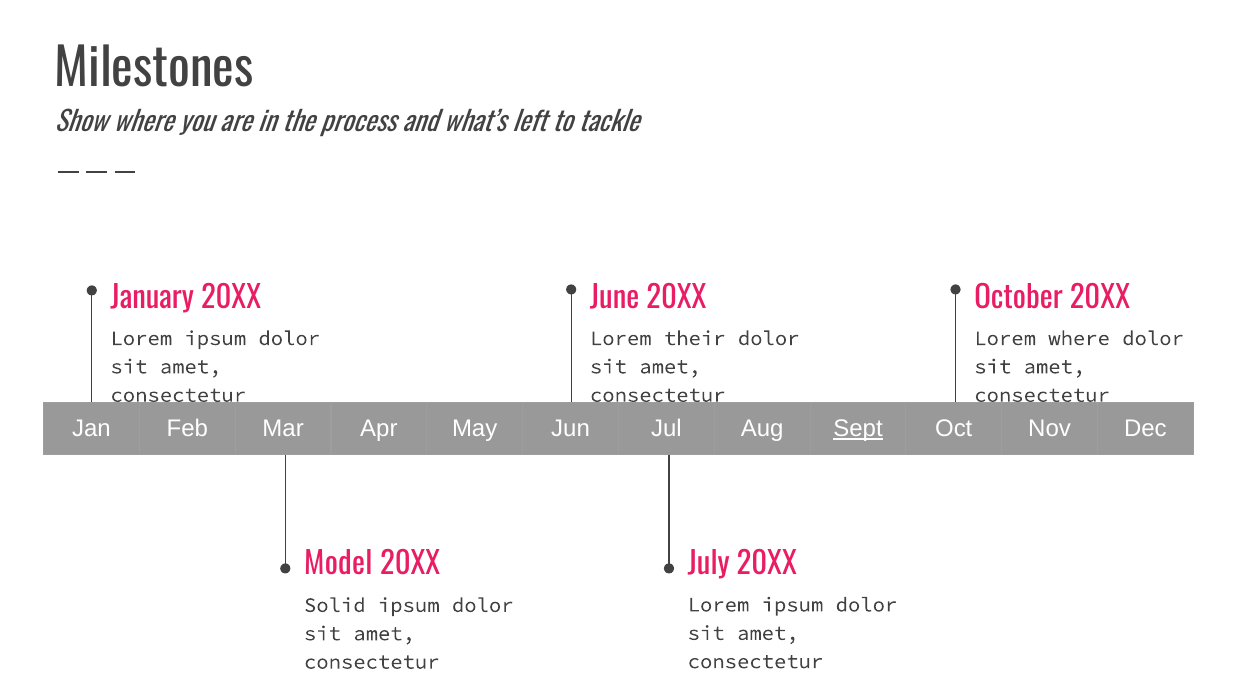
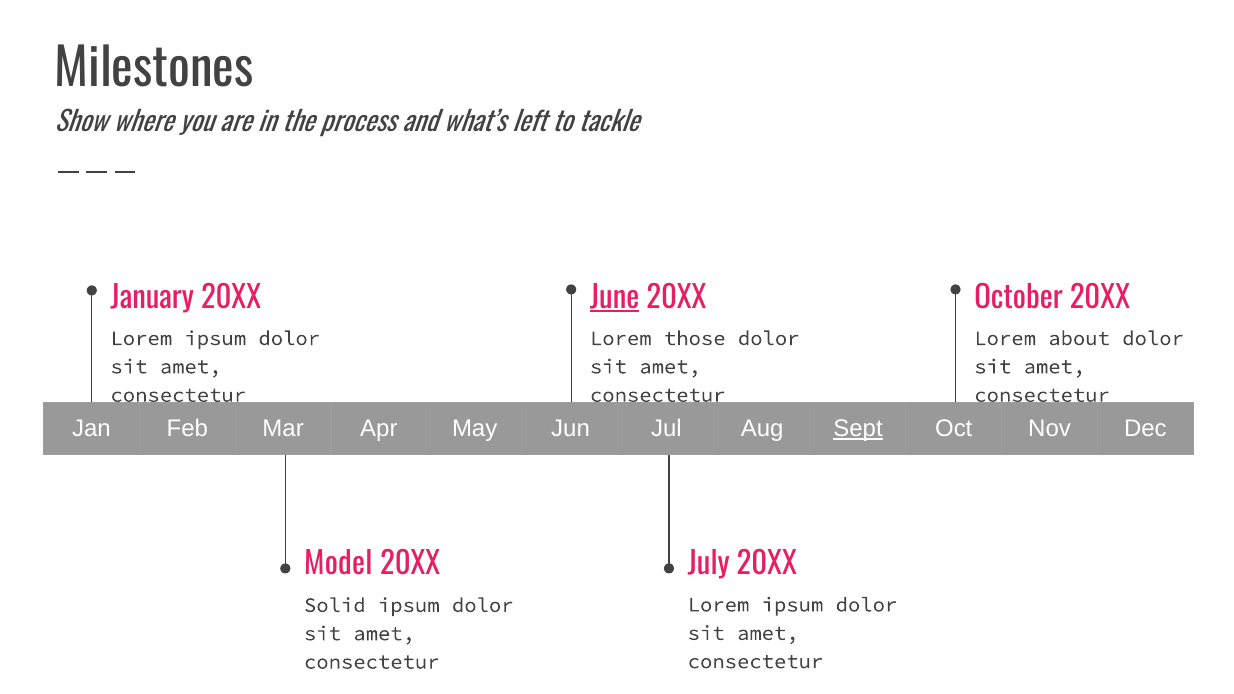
June underline: none -> present
their: their -> those
Lorem where: where -> about
